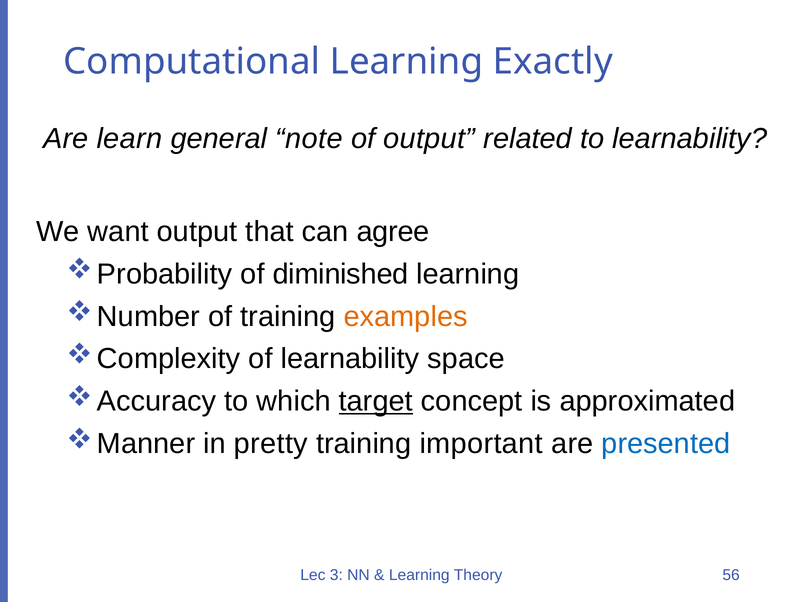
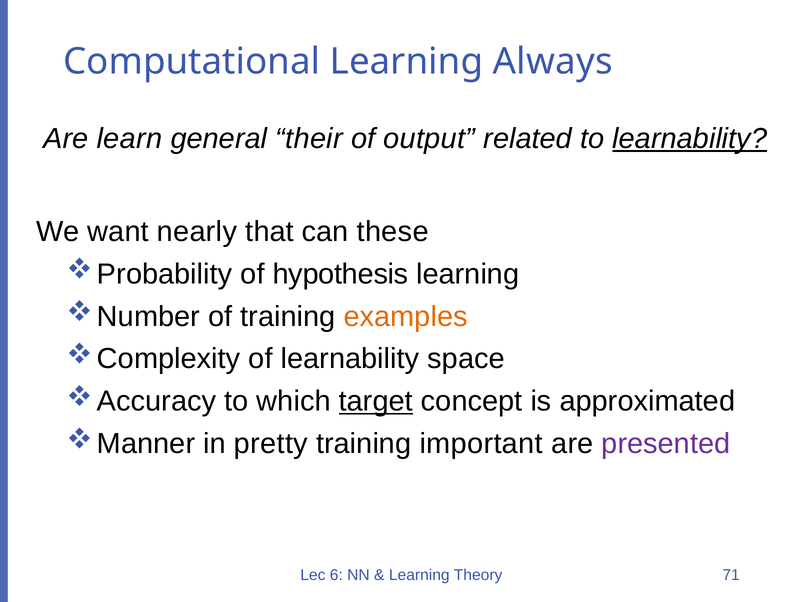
Exactly: Exactly -> Always
note: note -> their
learnability at (690, 139) underline: none -> present
want output: output -> nearly
agree: agree -> these
diminished: diminished -> hypothesis
presented colour: blue -> purple
3: 3 -> 6
56: 56 -> 71
